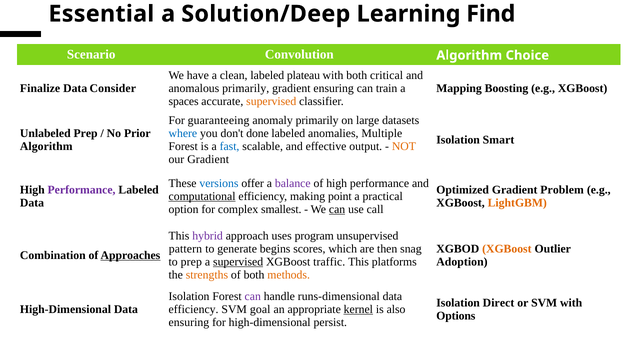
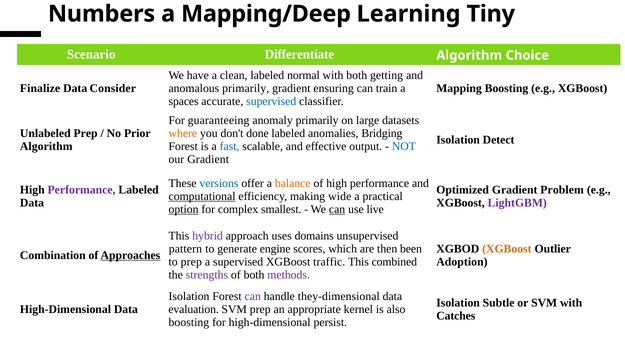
Essential: Essential -> Numbers
Solution/Deep: Solution/Deep -> Mapping/Deep
Find: Find -> Tiny
Convolution: Convolution -> Differentiate
plateau: plateau -> normal
critical: critical -> getting
supervised at (271, 101) colour: orange -> blue
where colour: blue -> orange
Multiple: Multiple -> Bridging
Smart: Smart -> Detect
NOT colour: orange -> blue
balance colour: purple -> orange
point: point -> wide
LightGBM colour: orange -> purple
option underline: none -> present
call: call -> live
program: program -> domains
begins: begins -> engine
snag: snag -> been
supervised at (238, 261) underline: present -> none
platforms: platforms -> combined
strengths colour: orange -> purple
methods colour: orange -> purple
runs-dimensional: runs-dimensional -> they-dimensional
Direct: Direct -> Subtle
efficiency at (194, 309): efficiency -> evaluation
SVM goal: goal -> prep
kernel underline: present -> none
Options: Options -> Catches
ensuring at (189, 322): ensuring -> boosting
